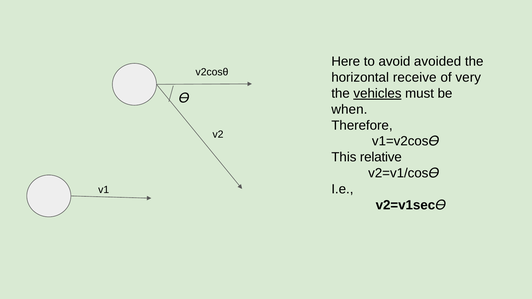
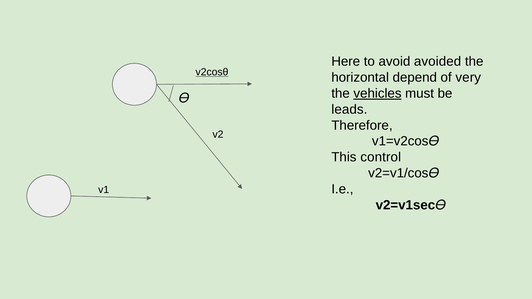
v2cosθ underline: none -> present
receive: receive -> depend
when: when -> leads
relative: relative -> control
